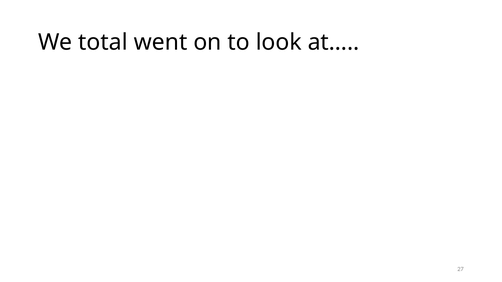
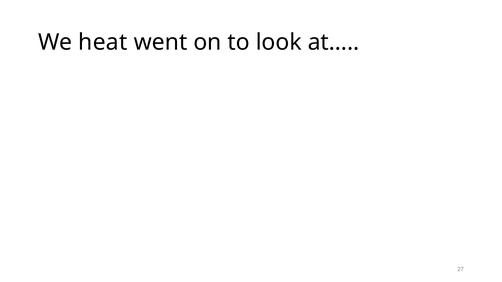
total: total -> heat
